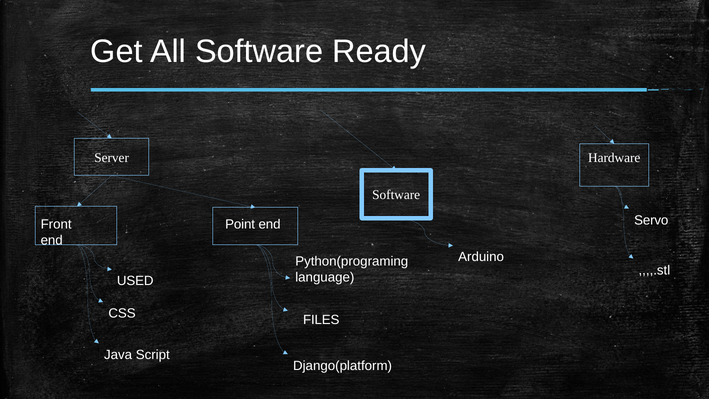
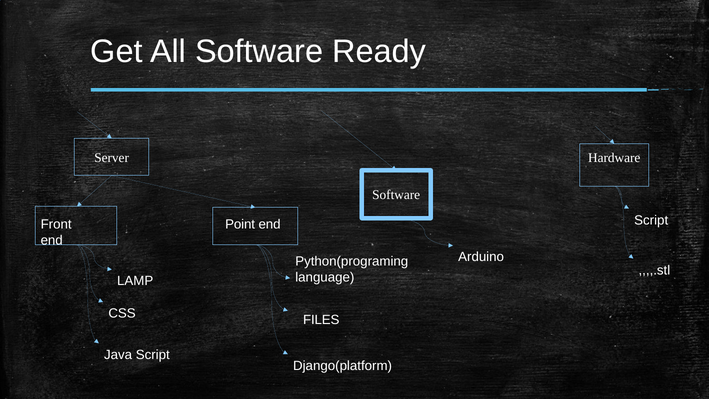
Servo at (651, 220): Servo -> Script
USED: USED -> LAMP
